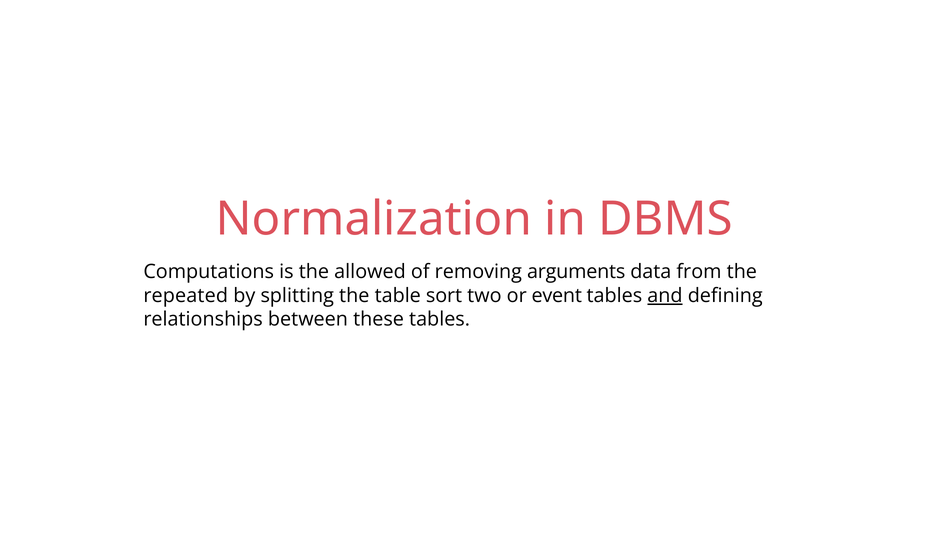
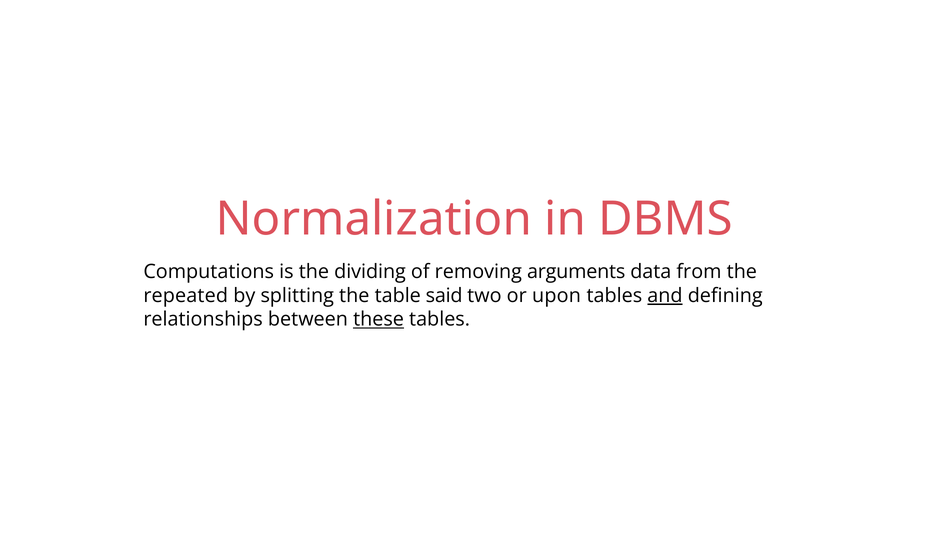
allowed: allowed -> dividing
sort: sort -> said
event: event -> upon
these underline: none -> present
